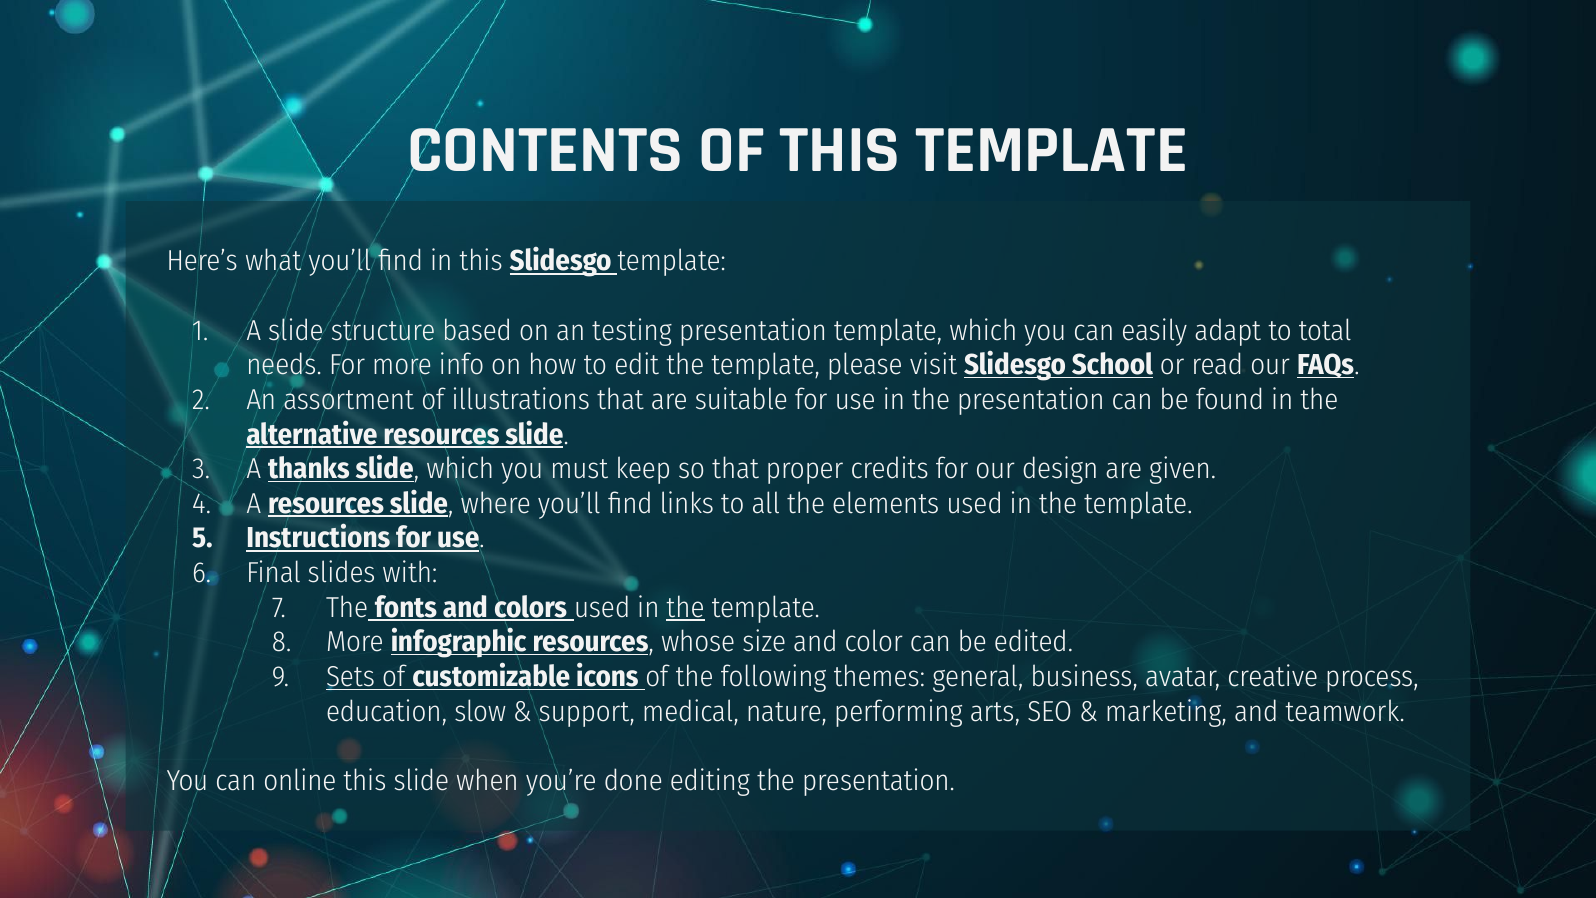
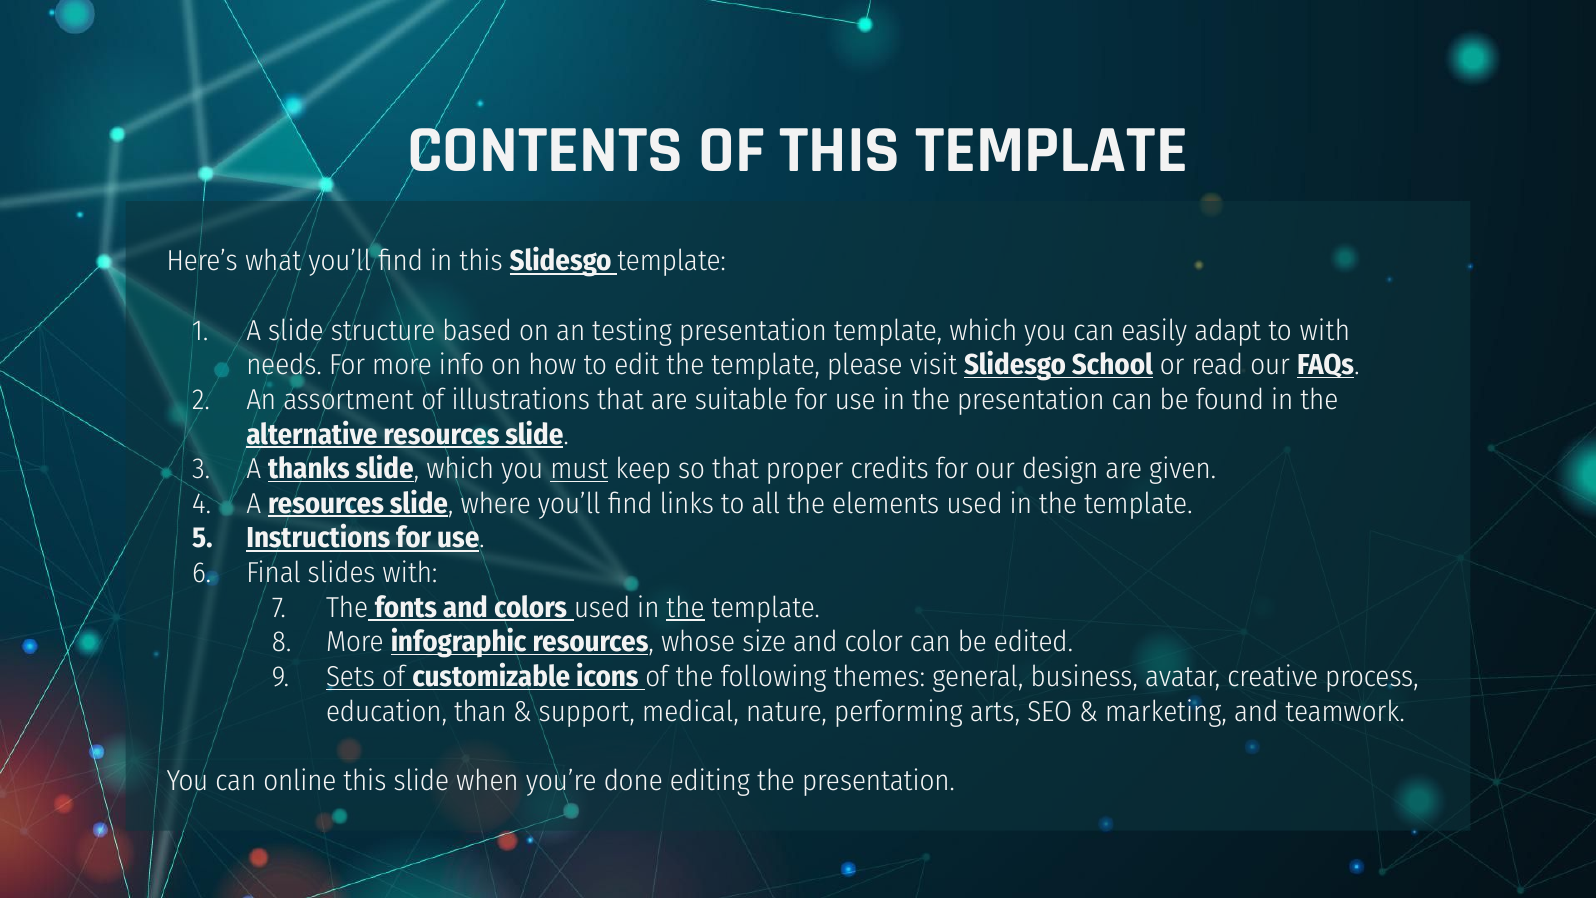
to total: total -> with
must underline: none -> present
slow: slow -> than
